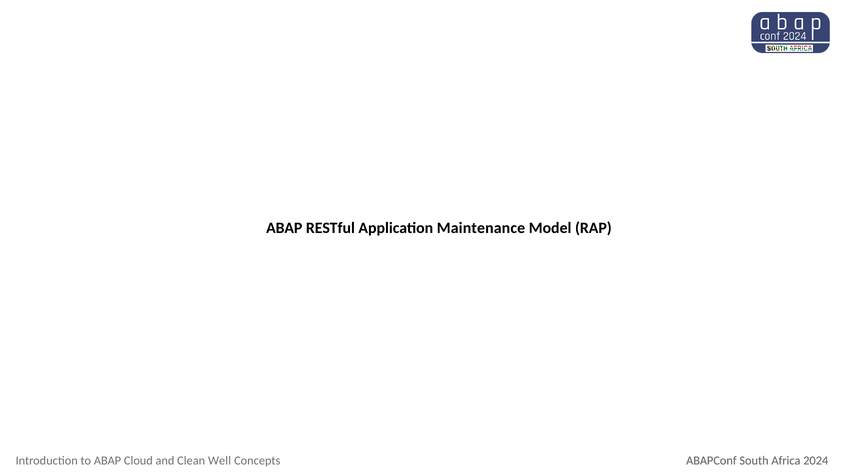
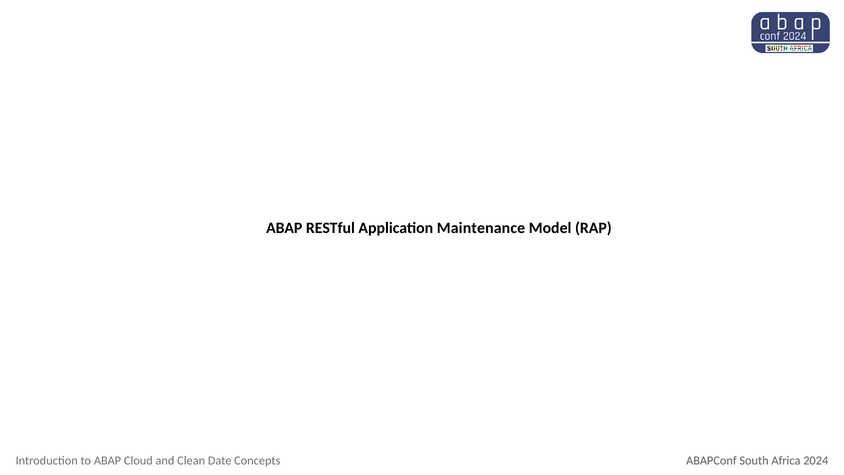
Well: Well -> Date
